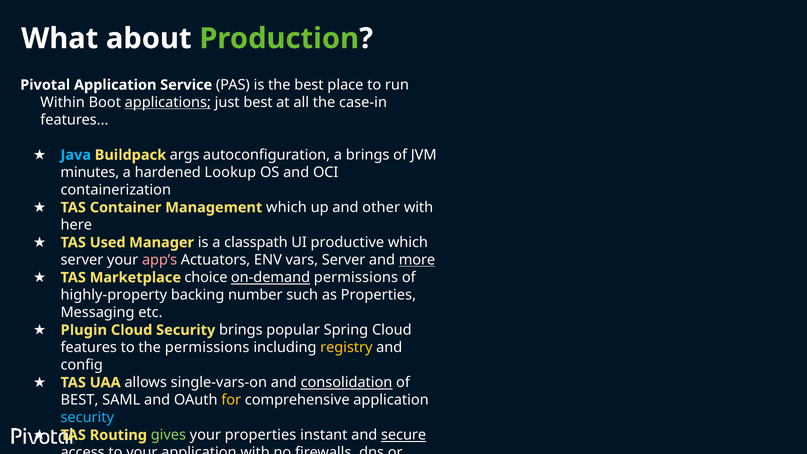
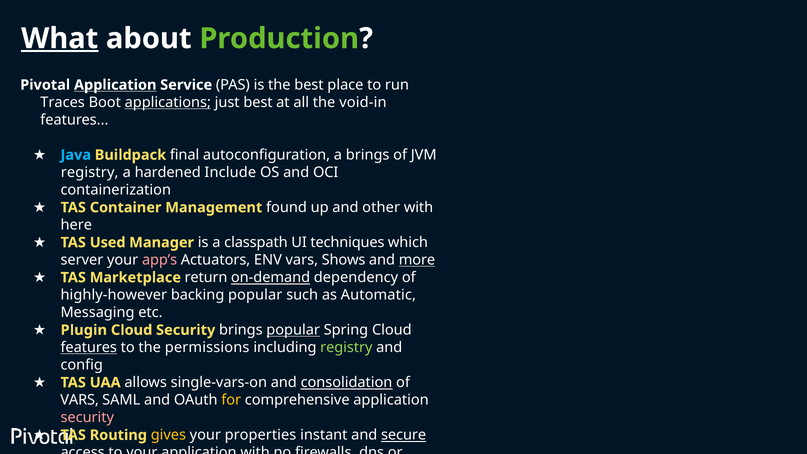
What underline: none -> present
Application at (115, 85) underline: none -> present
Within: Within -> Traces
case-in: case-in -> void-in
args: args -> final
minutes at (90, 172): minutes -> registry
Lookup: Lookup -> Include
Management which: which -> found
productive: productive -> techniques
vars Server: Server -> Shows
choice: choice -> return
on-demand permissions: permissions -> dependency
highly-property: highly-property -> highly-however
backing number: number -> popular
as Properties: Properties -> Automatic
popular at (293, 330) underline: none -> present
features at (89, 348) underline: none -> present
registry at (346, 348) colour: yellow -> light green
BEST at (79, 400): BEST -> VARS
security at (87, 418) colour: light blue -> pink
gives colour: light green -> yellow
